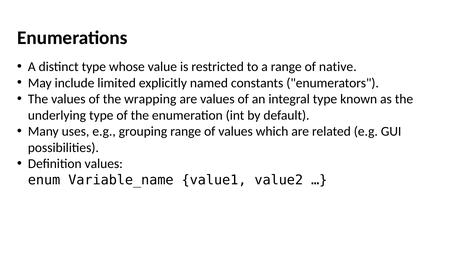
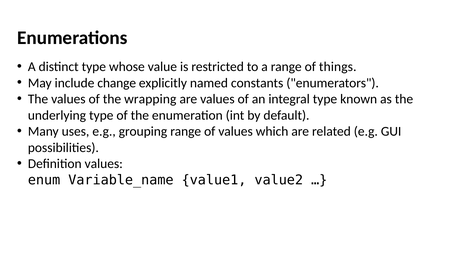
native: native -> things
limited: limited -> change
